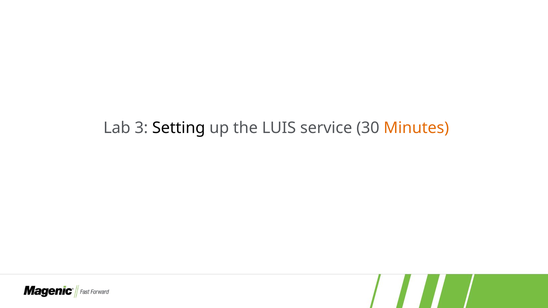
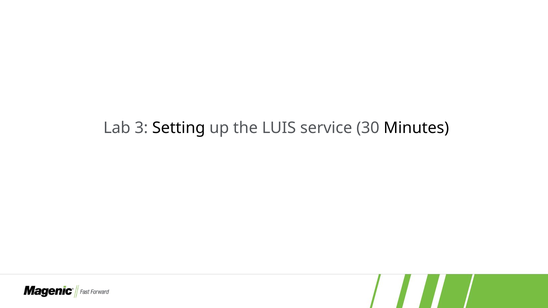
Minutes colour: orange -> black
